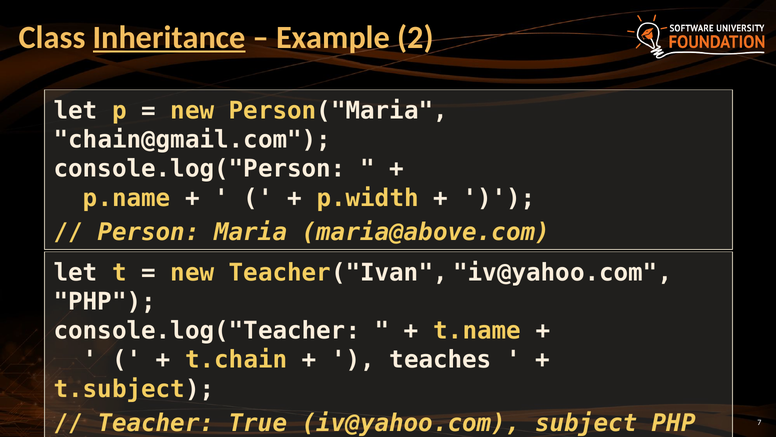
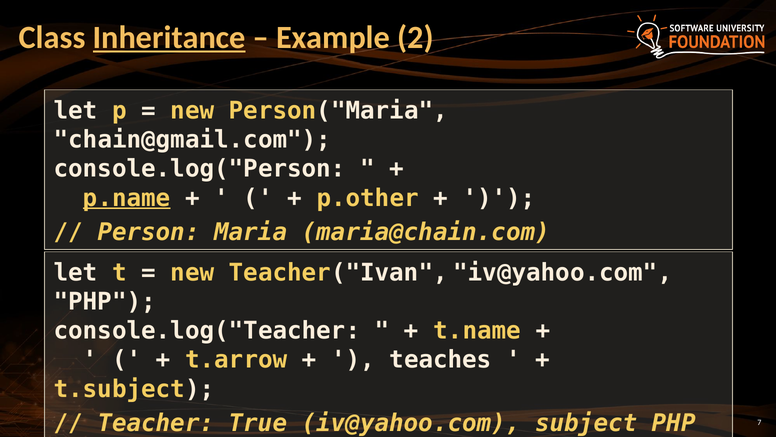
p.name underline: none -> present
p.width: p.width -> p.other
maria@above.com: maria@above.com -> maria@chain.com
t.chain: t.chain -> t.arrow
